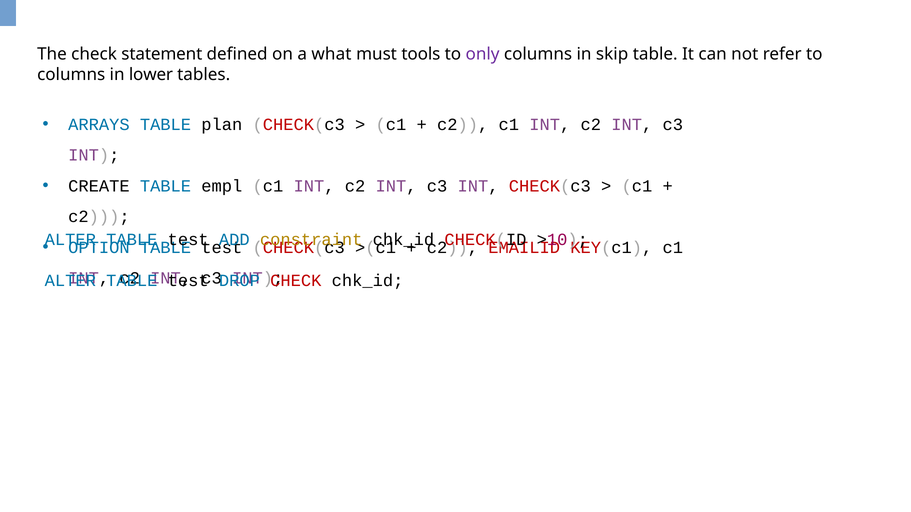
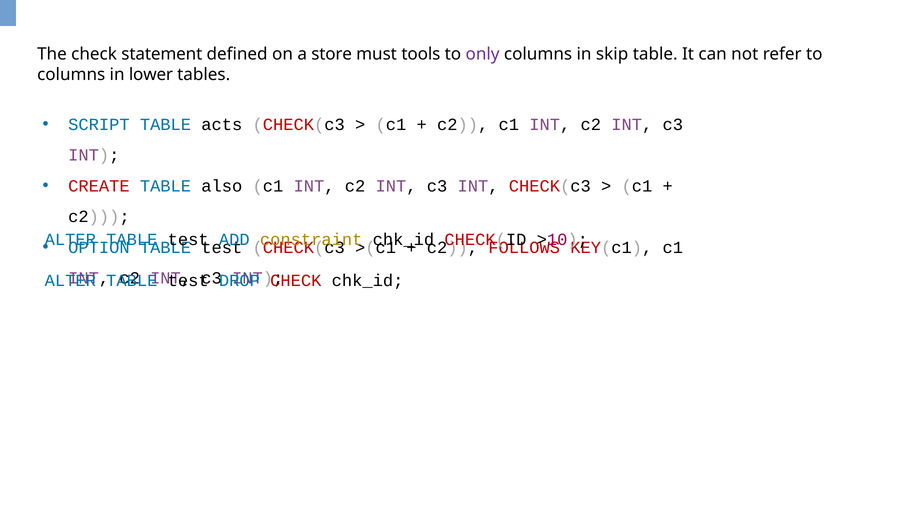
what: what -> store
ARRAYS: ARRAYS -> SCRIPT
plan: plan -> acts
CREATE colour: black -> red
empl: empl -> also
EMAILID: EMAILID -> FOLLOWS
